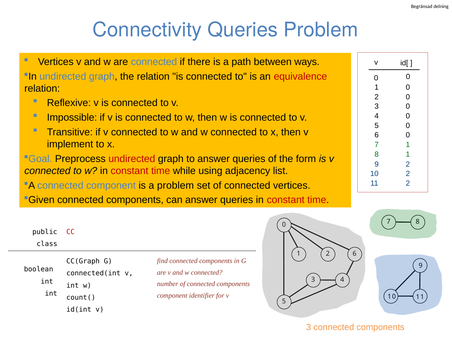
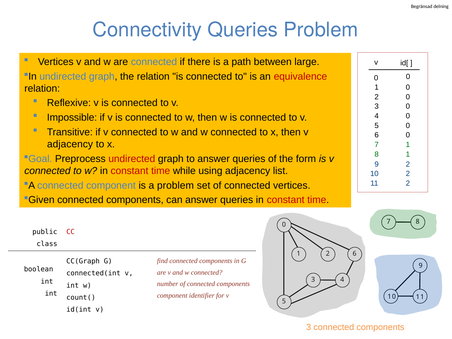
ways: ways -> large
implement at (70, 144): implement -> adjacency
